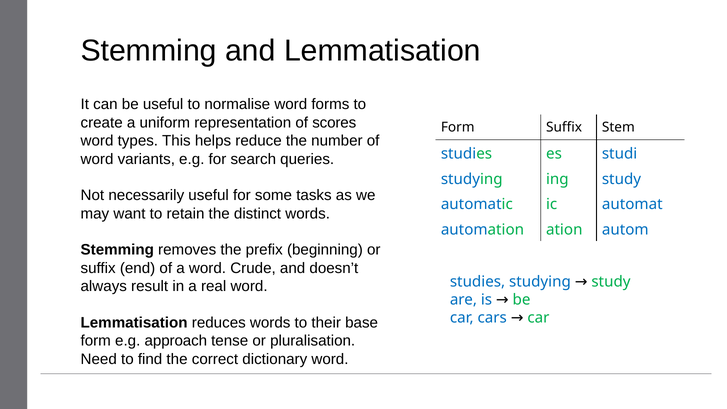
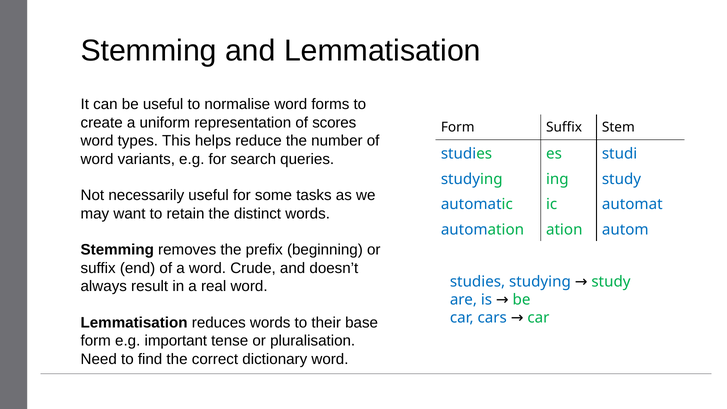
approach: approach -> important
